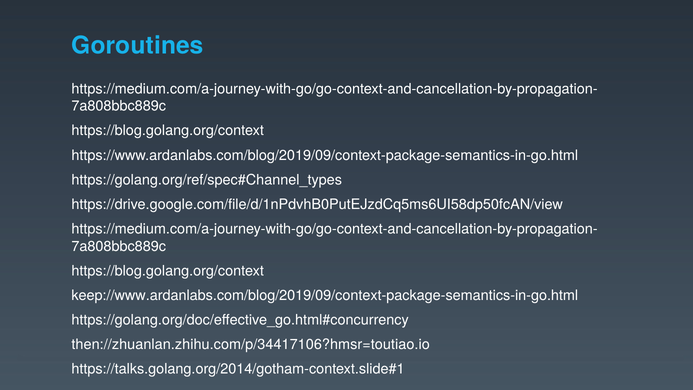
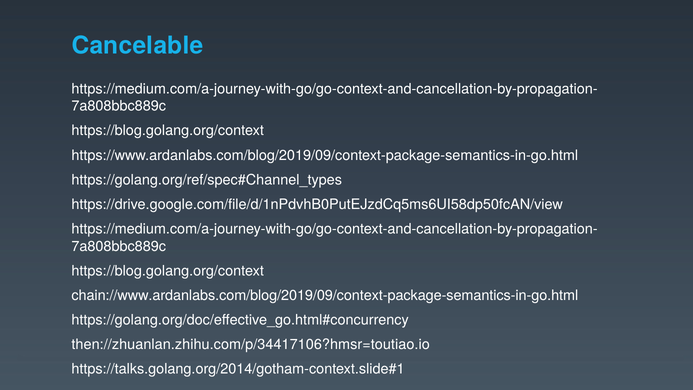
Goroutines: Goroutines -> Cancelable
keep://www.ardanlabs.com/blog/2019/09/context-package-semantics-in-go.html: keep://www.ardanlabs.com/blog/2019/09/context-package-semantics-in-go.html -> chain://www.ardanlabs.com/blog/2019/09/context-package-semantics-in-go.html
